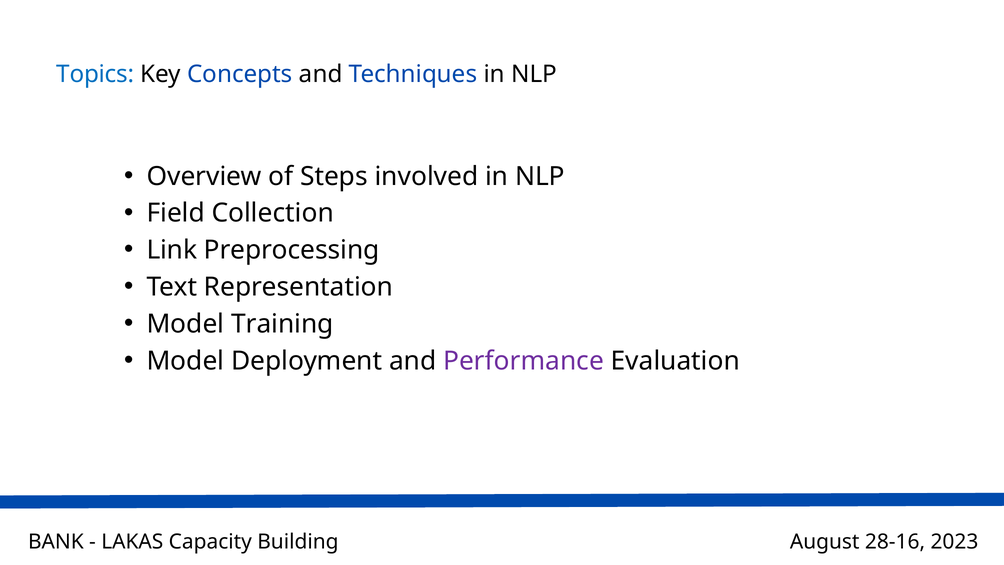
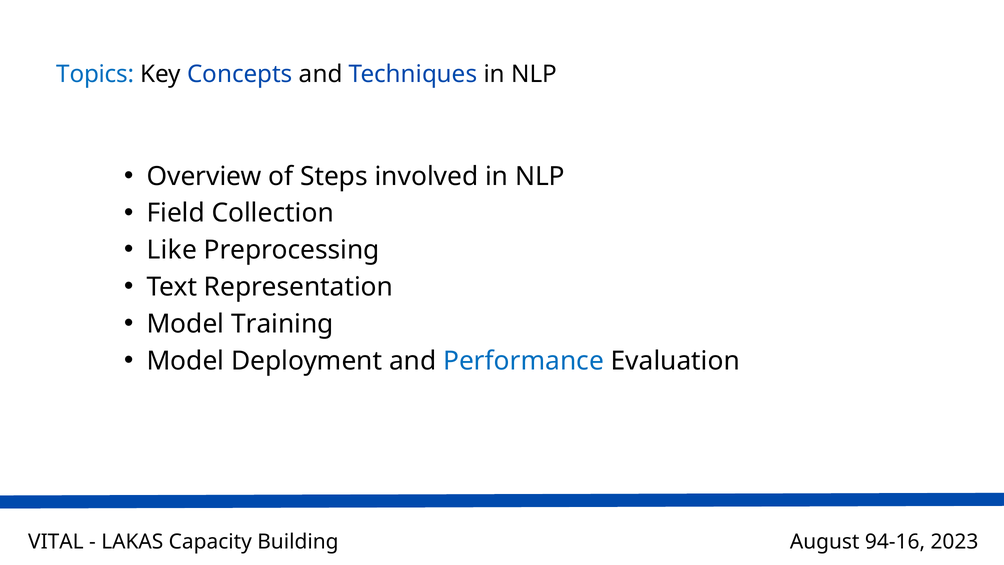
Link: Link -> Like
Performance colour: purple -> blue
BANK: BANK -> VITAL
28-16: 28-16 -> 94-16
